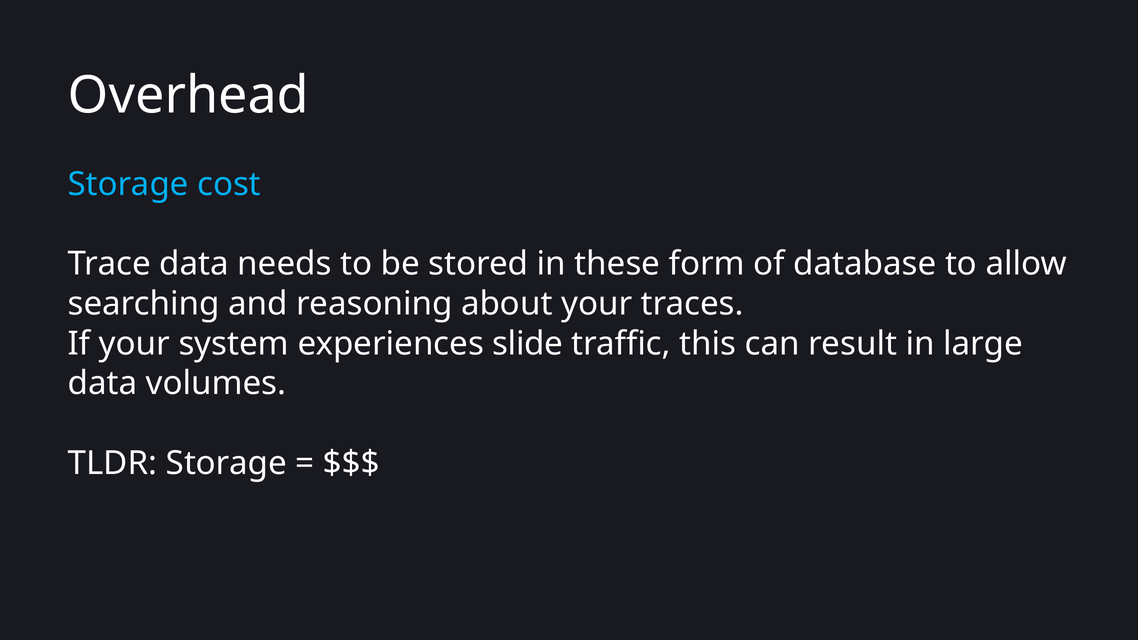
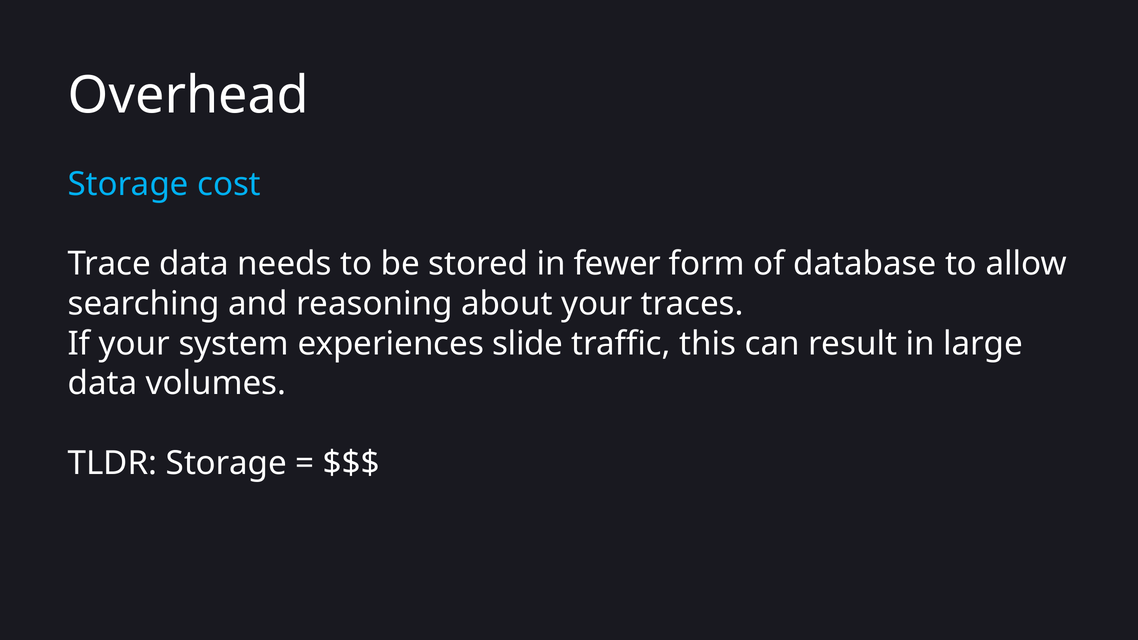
these: these -> fewer
